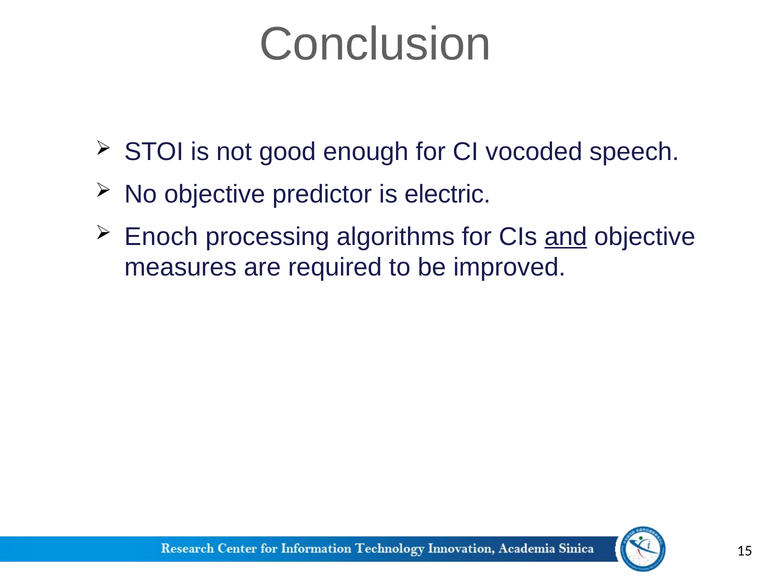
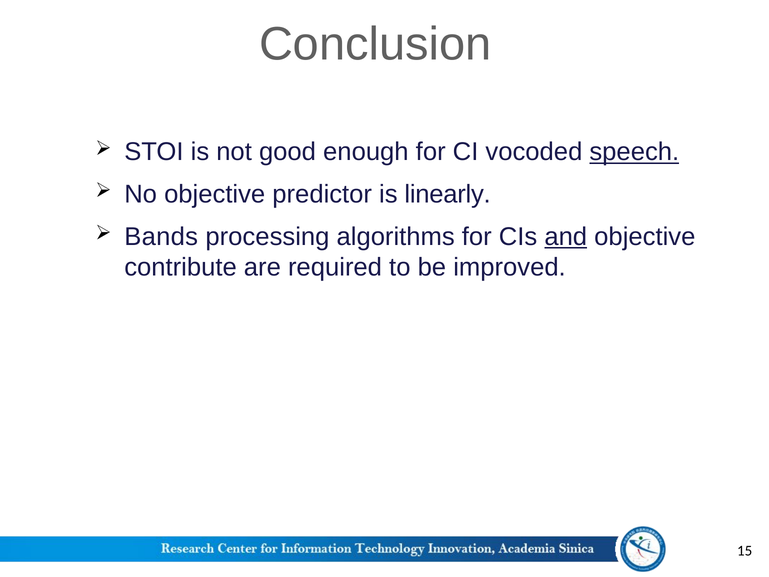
speech underline: none -> present
electric: electric -> linearly
Enoch: Enoch -> Bands
measures at (181, 267): measures -> contribute
